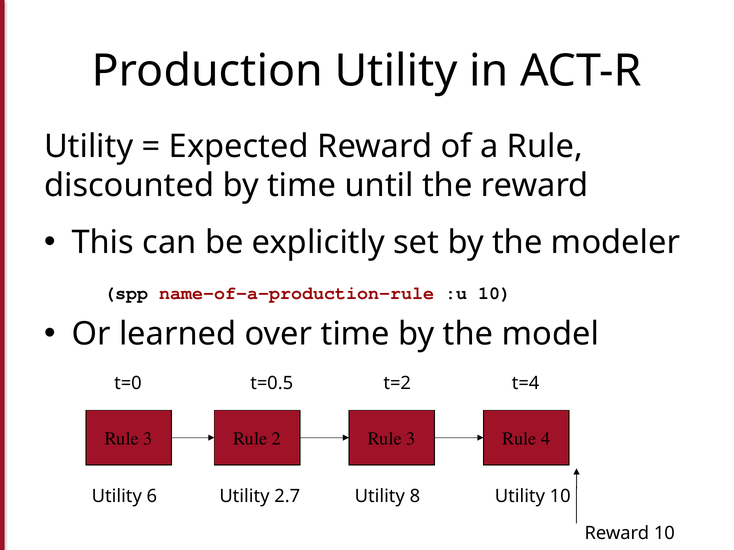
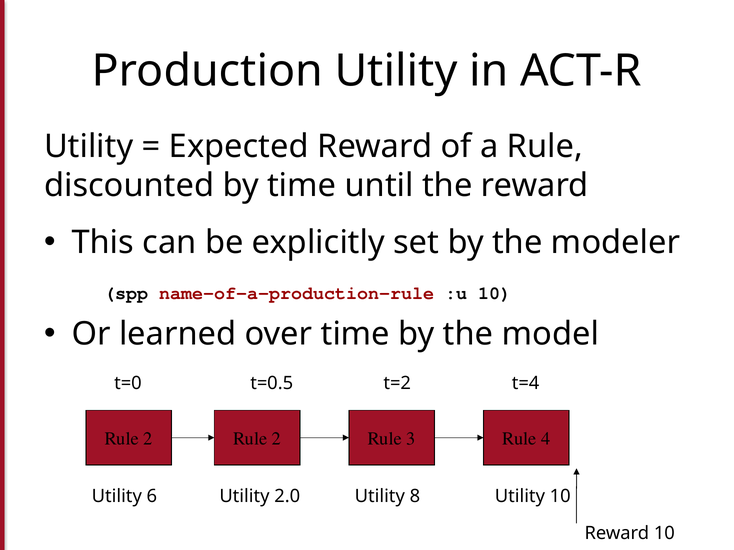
3 at (148, 439): 3 -> 2
2.7: 2.7 -> 2.0
